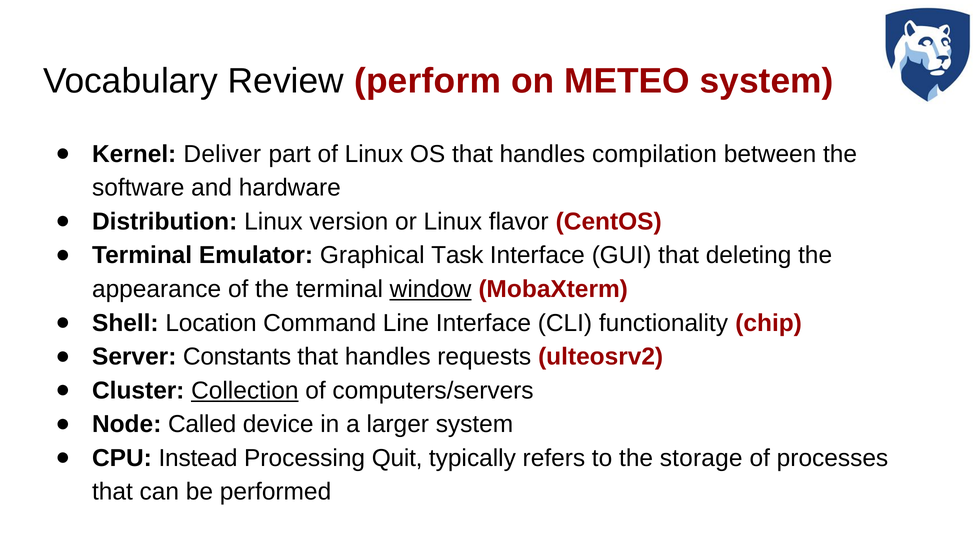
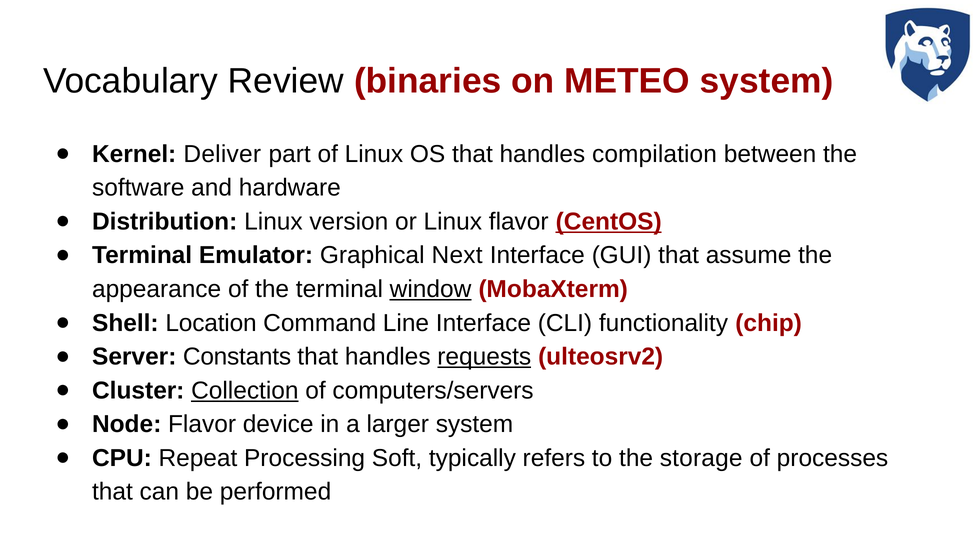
perform: perform -> binaries
CentOS underline: none -> present
Task: Task -> Next
deleting: deleting -> assume
requests underline: none -> present
Node Called: Called -> Flavor
Instead: Instead -> Repeat
Quit: Quit -> Soft
